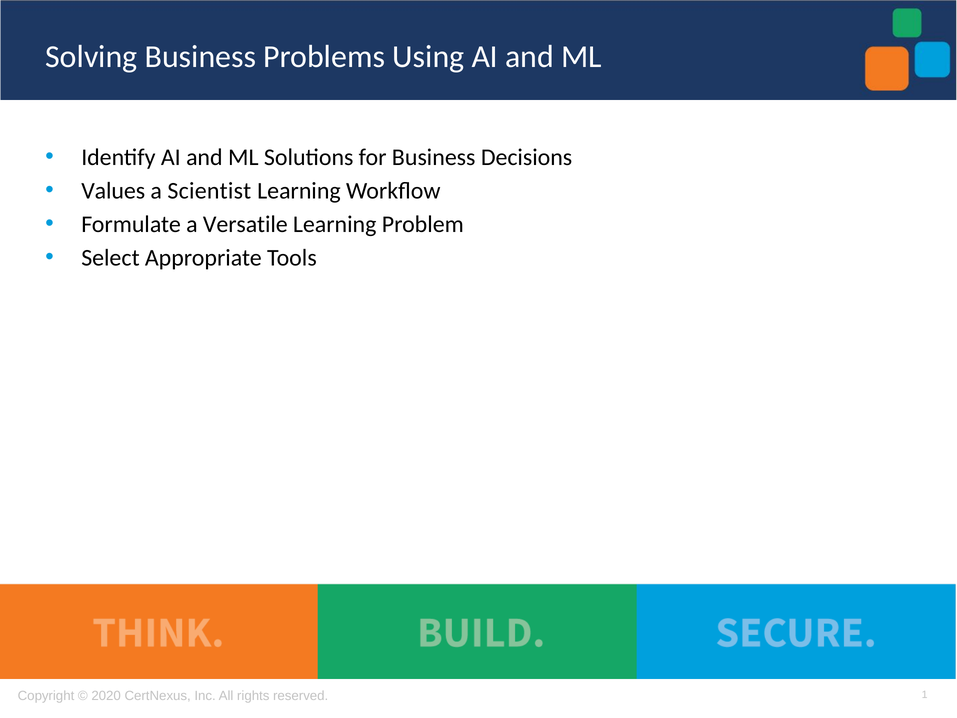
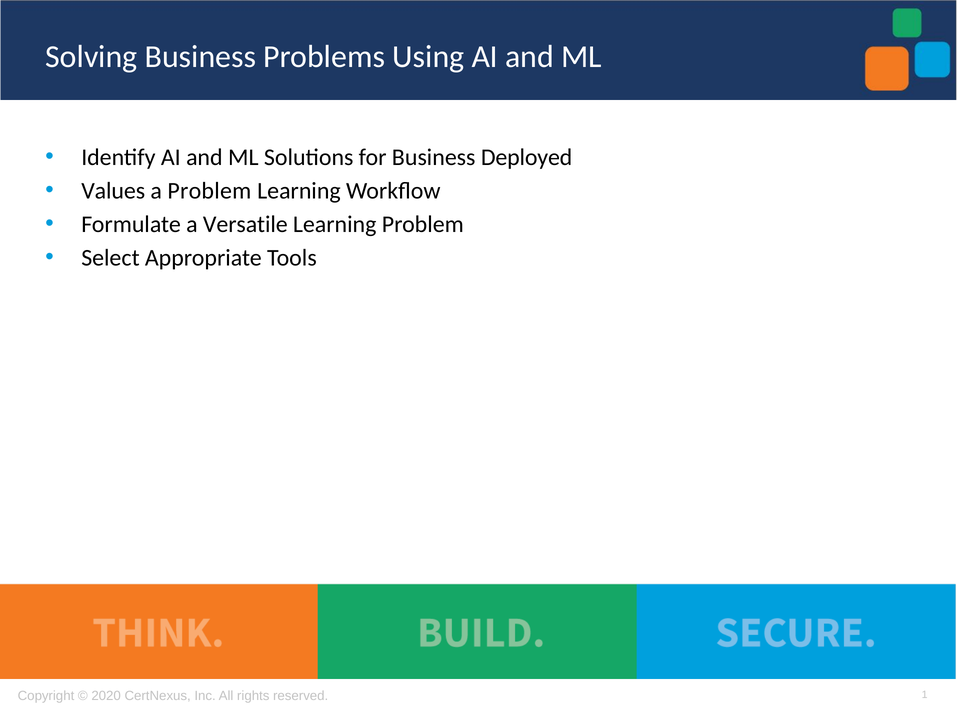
Decisions: Decisions -> Deployed
a Scientist: Scientist -> Problem
